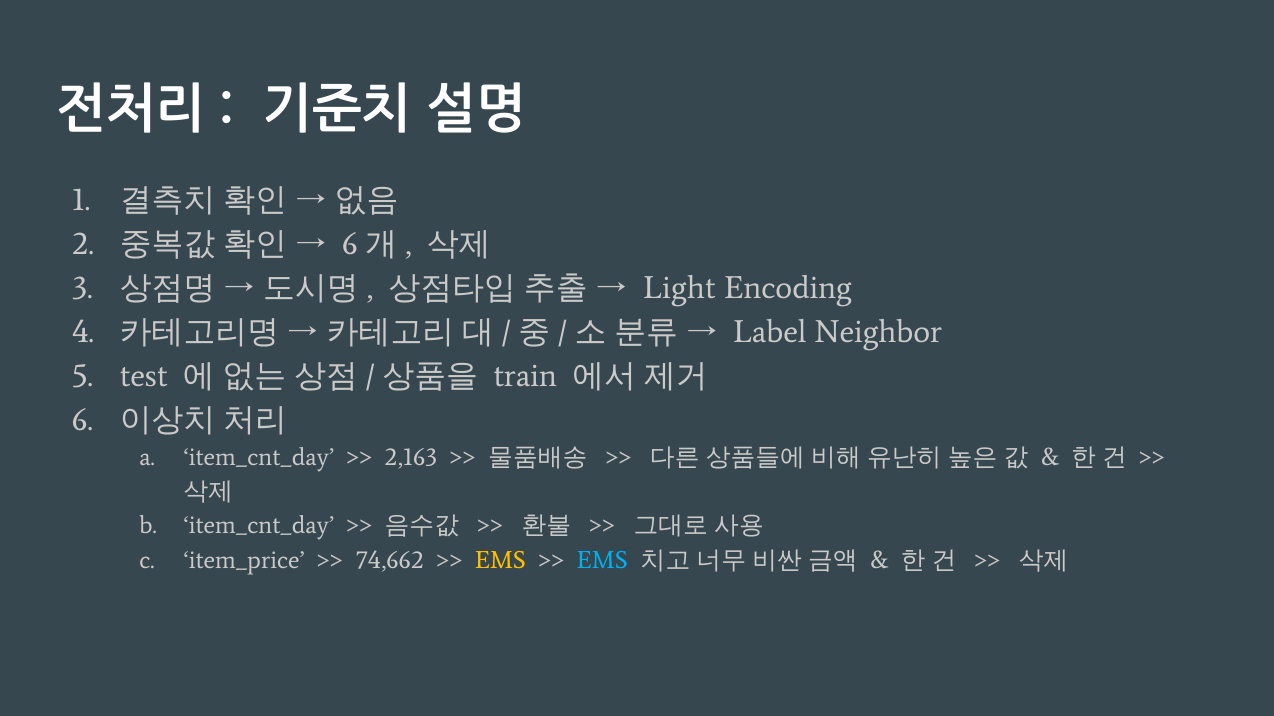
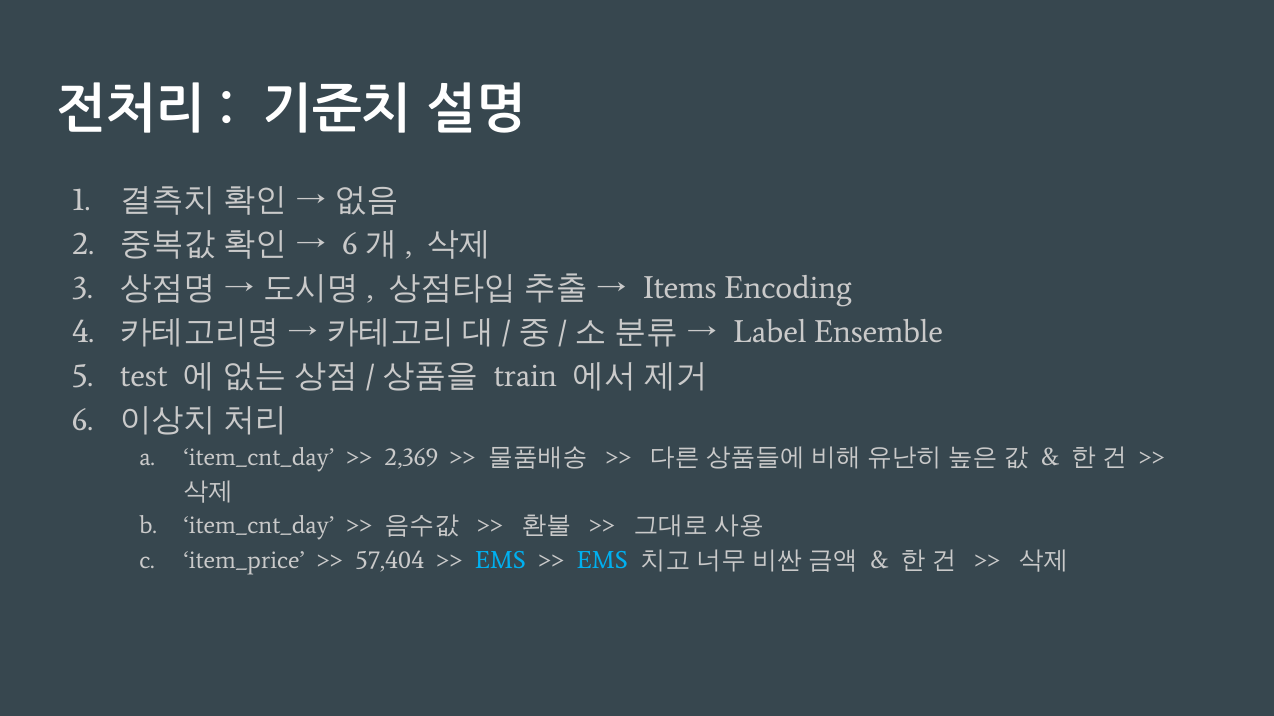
Light: Light -> Items
Neighbor: Neighbor -> Ensemble
2,163: 2,163 -> 2,369
74,662: 74,662 -> 57,404
EMS at (501, 560) colour: yellow -> light blue
